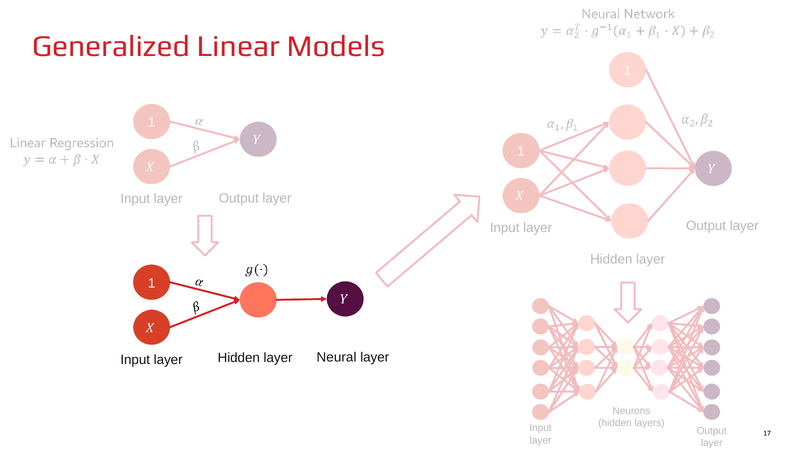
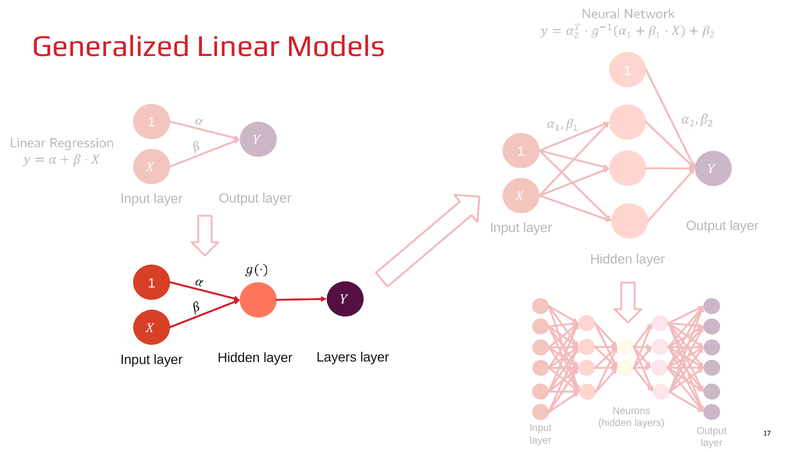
layer Neural: Neural -> Layers
